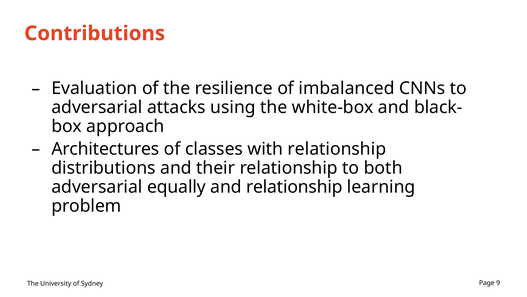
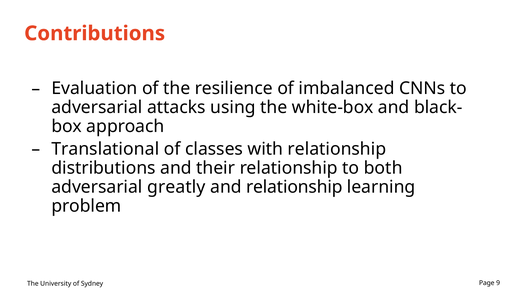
Architectures: Architectures -> Translational
equally: equally -> greatly
